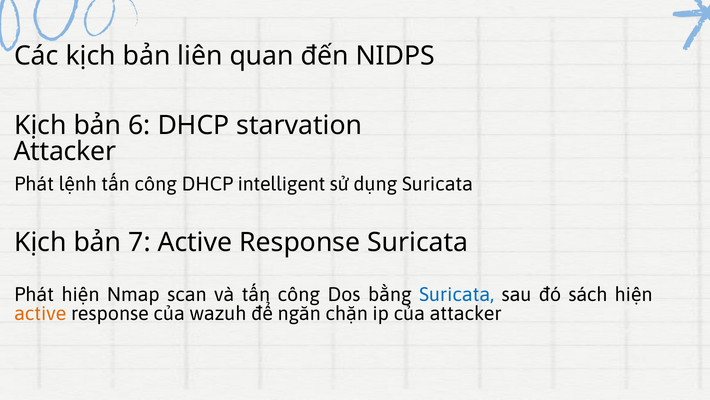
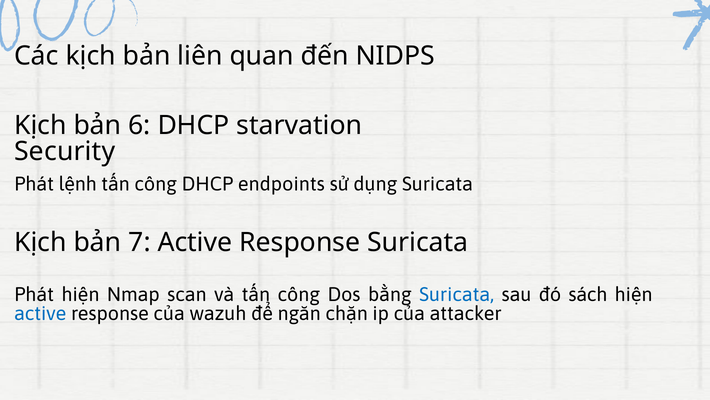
Attacker at (65, 151): Attacker -> Security
intelligent: intelligent -> endpoints
active at (40, 313) colour: orange -> blue
